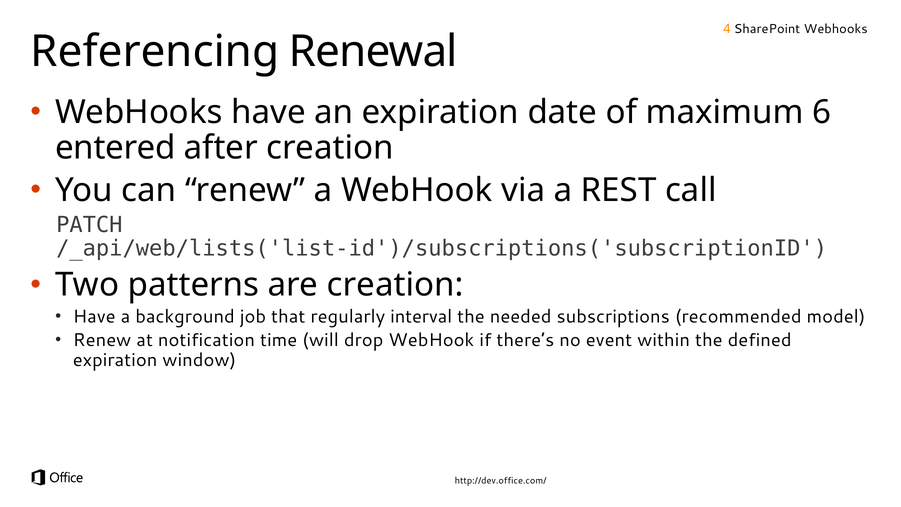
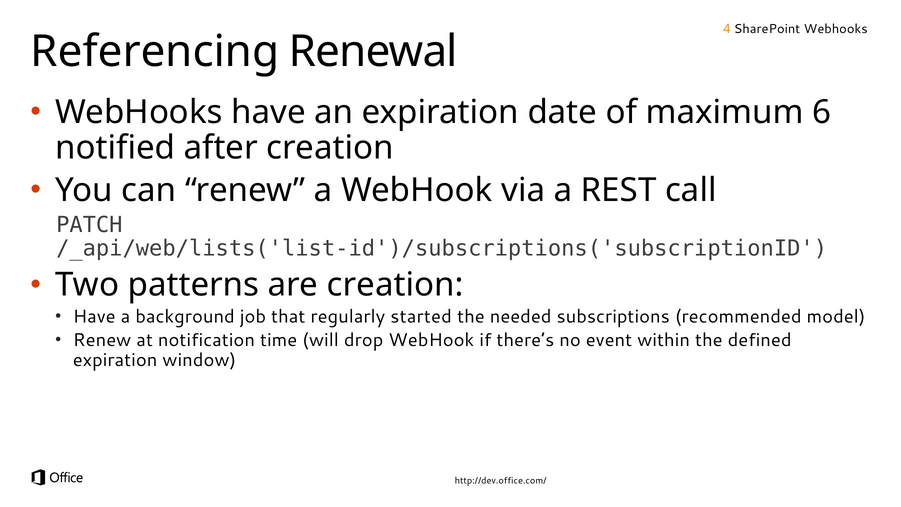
entered: entered -> notified
interval: interval -> started
